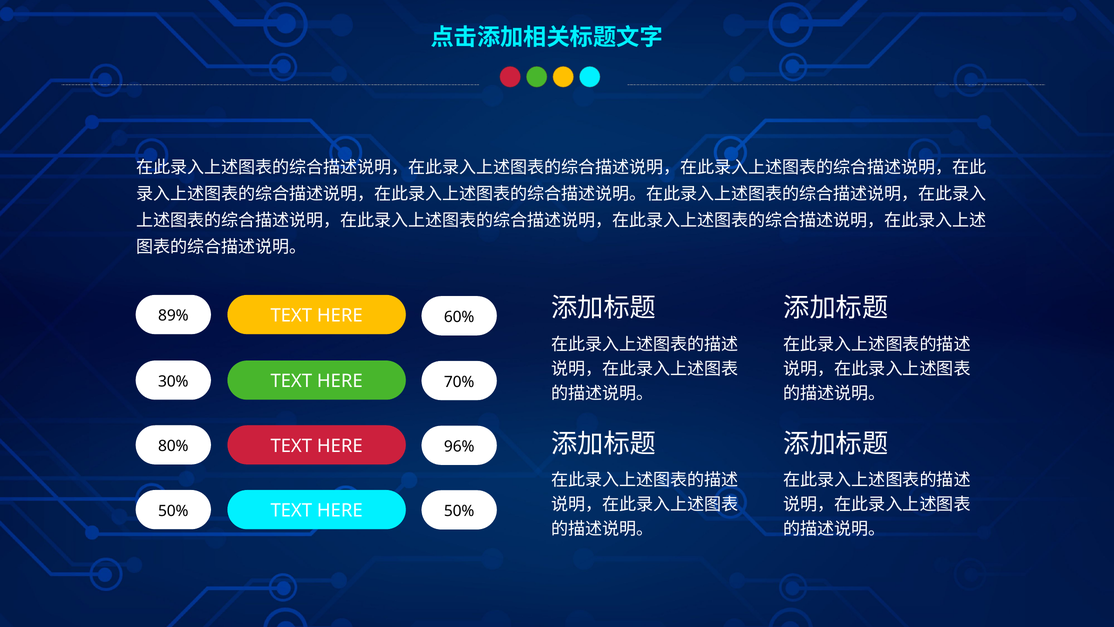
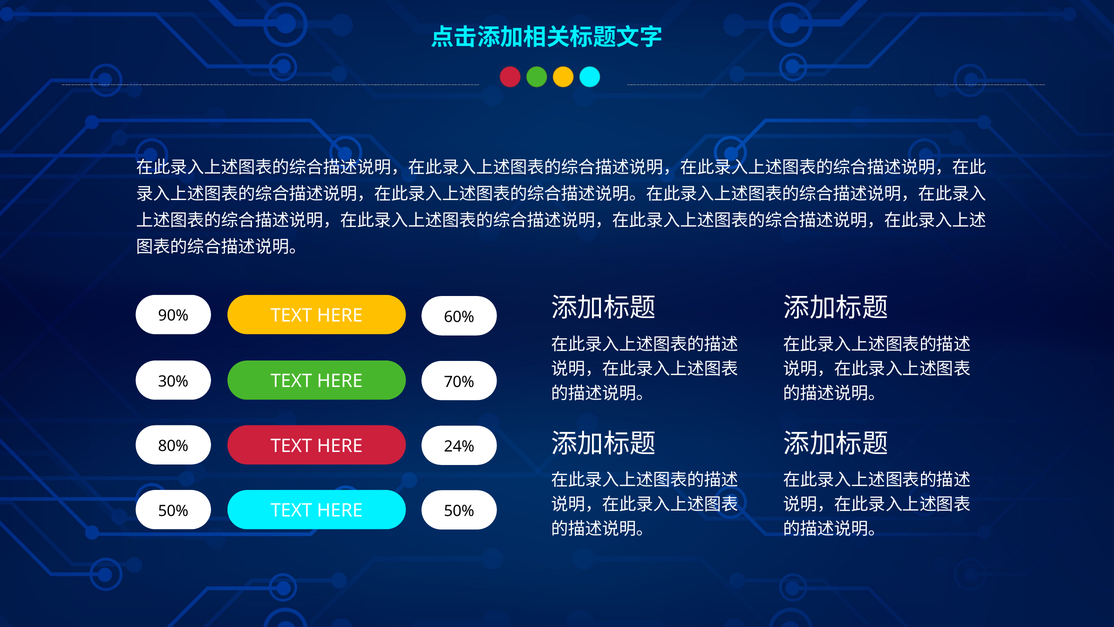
89%: 89% -> 90%
96%: 96% -> 24%
